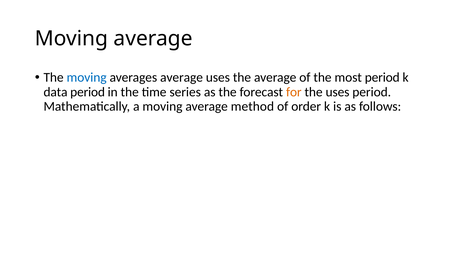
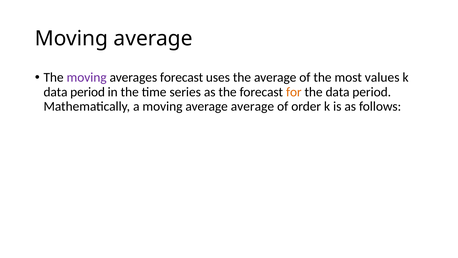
moving at (87, 77) colour: blue -> purple
averages average: average -> forecast
most period: period -> values
the uses: uses -> data
average method: method -> average
